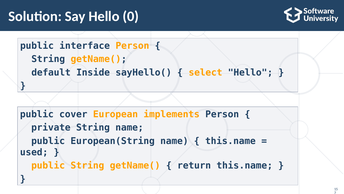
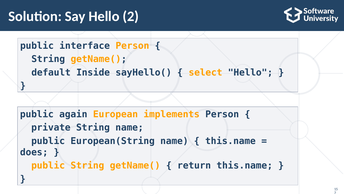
0: 0 -> 2
cover: cover -> again
used: used -> does
